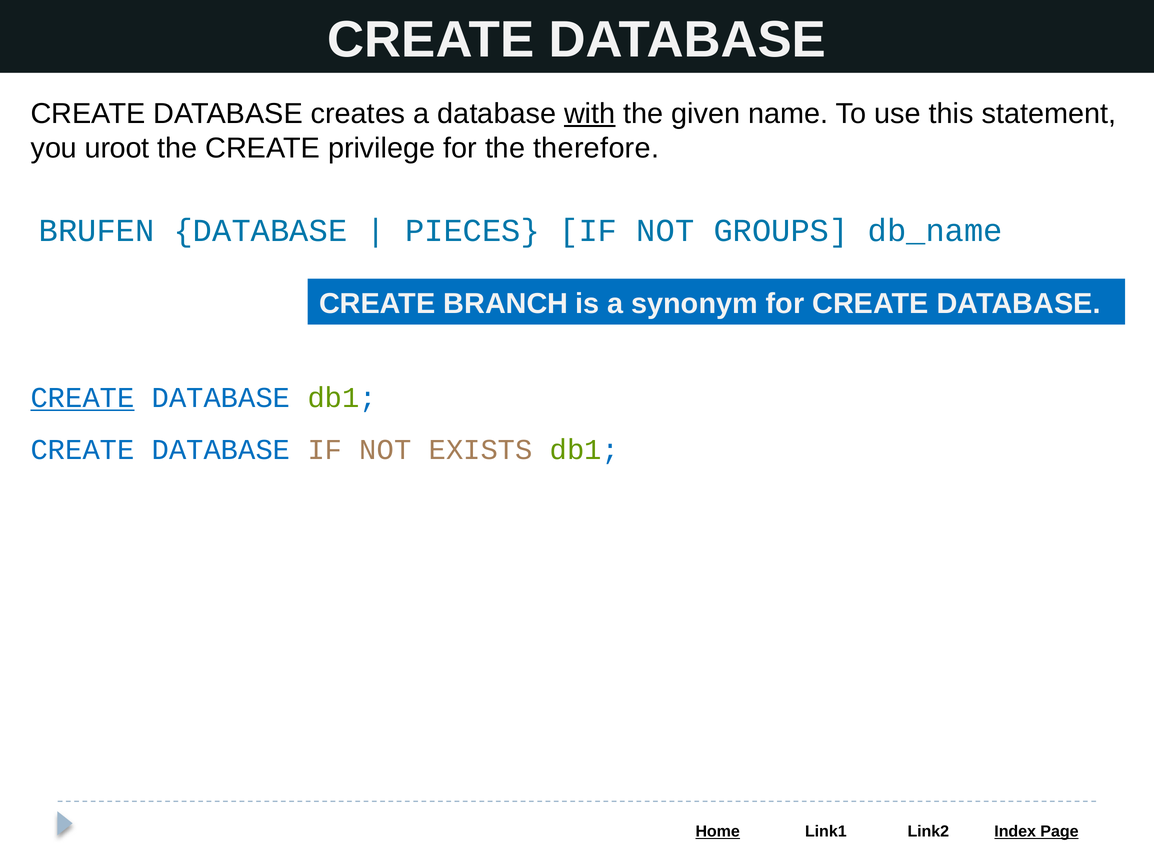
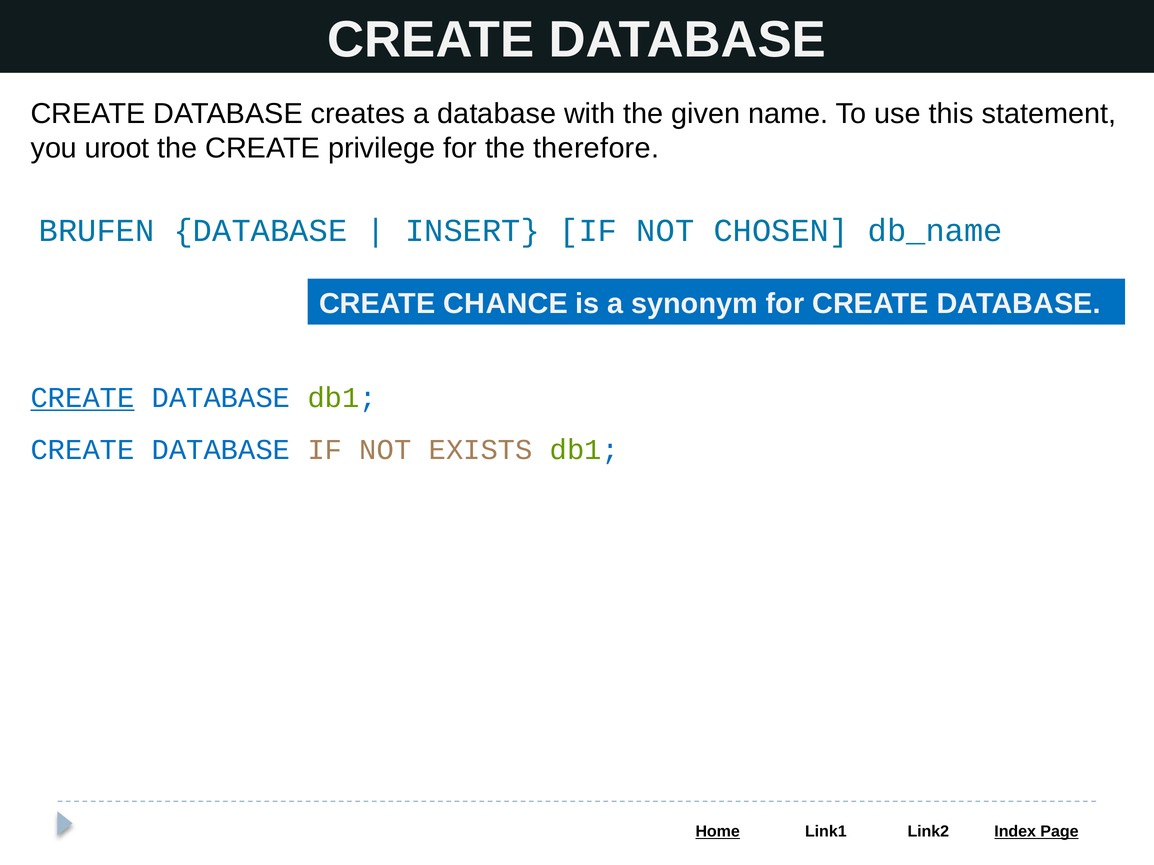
with underline: present -> none
PIECES: PIECES -> INSERT
GROUPS: GROUPS -> CHOSEN
BRANCH: BRANCH -> CHANCE
